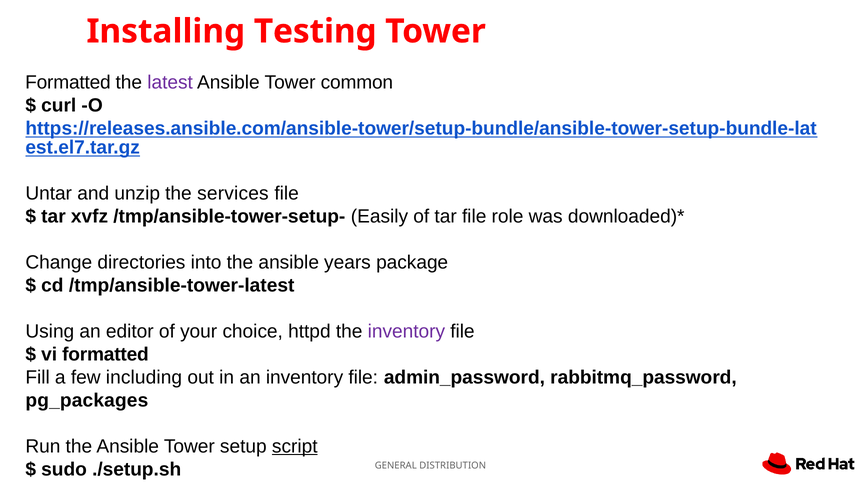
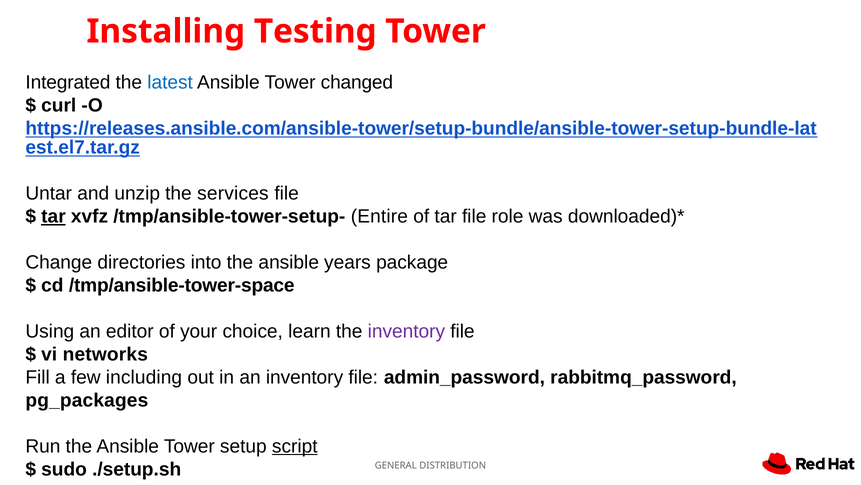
Formatted at (68, 82): Formatted -> Integrated
latest colour: purple -> blue
common: common -> changed
tar at (53, 216) underline: none -> present
Easily: Easily -> Entire
/tmp/ansible-tower-latest: /tmp/ansible-tower-latest -> /tmp/ansible-tower-space
httpd: httpd -> learn
vi formatted: formatted -> networks
